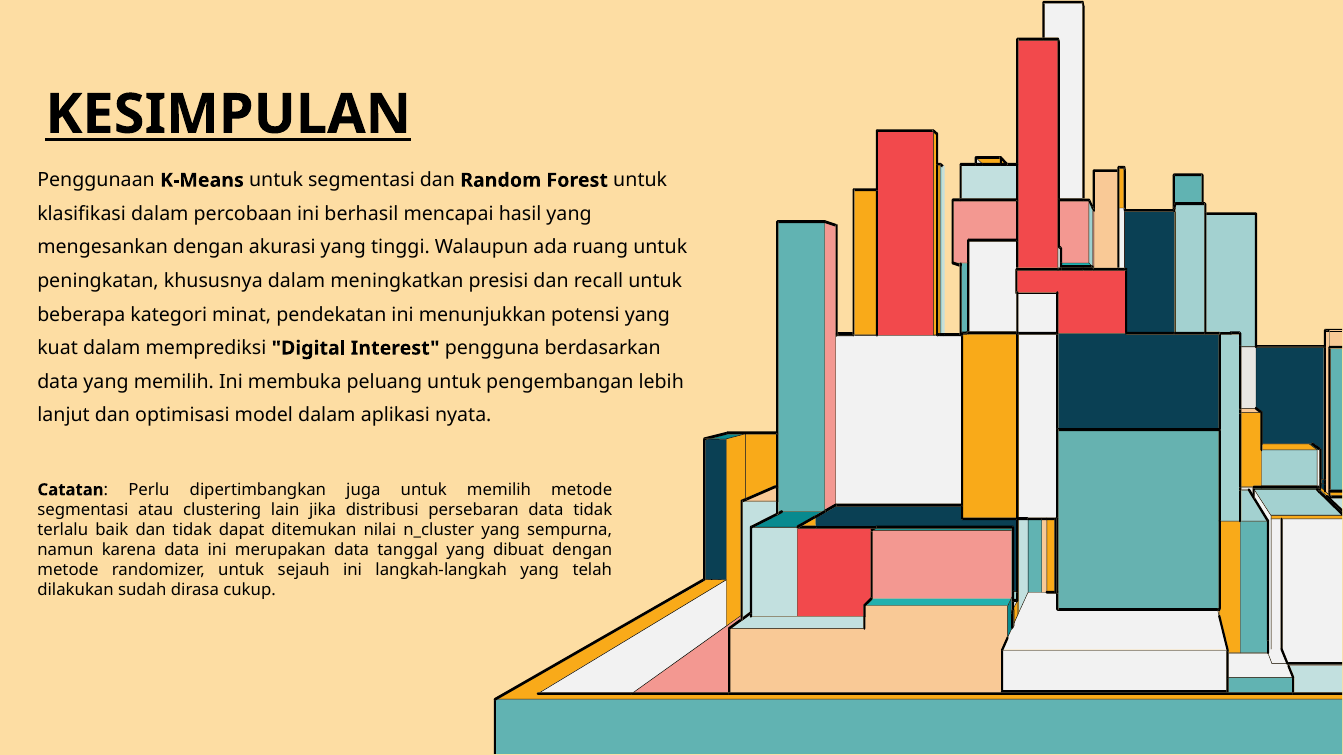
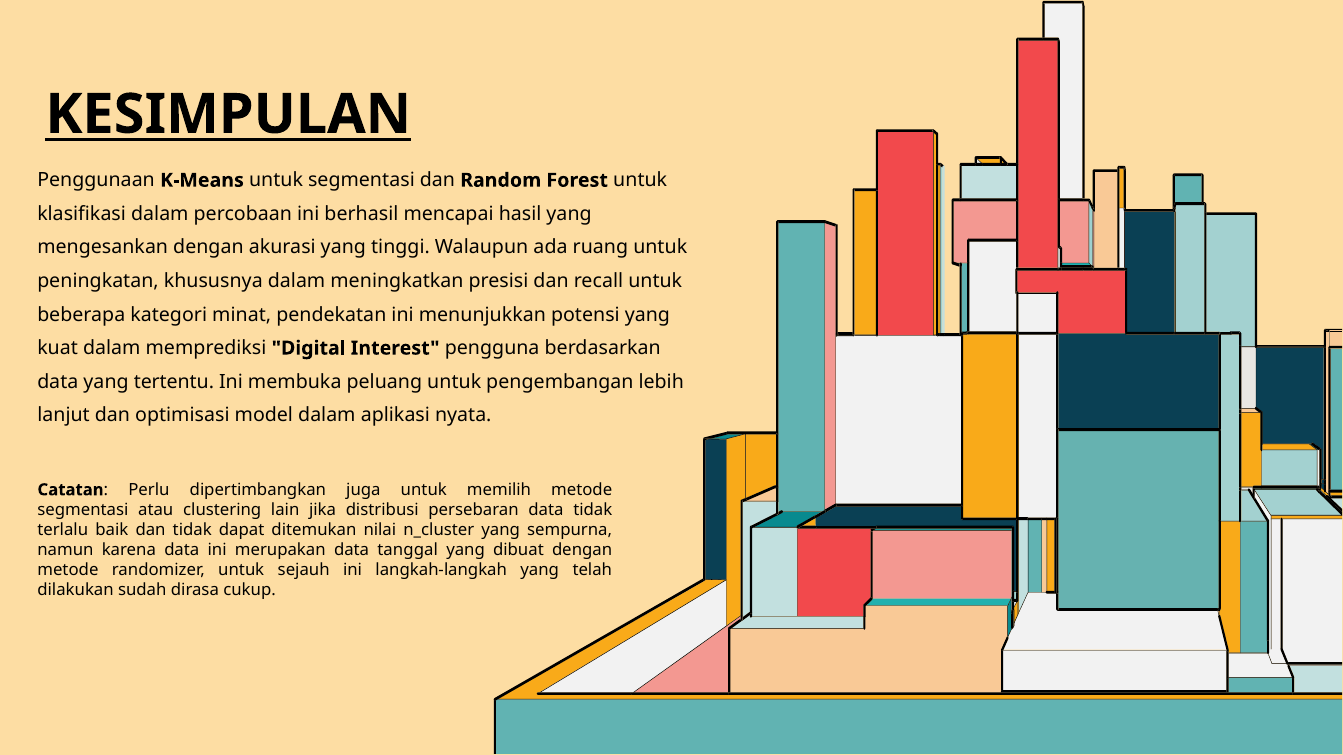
yang memilih: memilih -> tertentu
